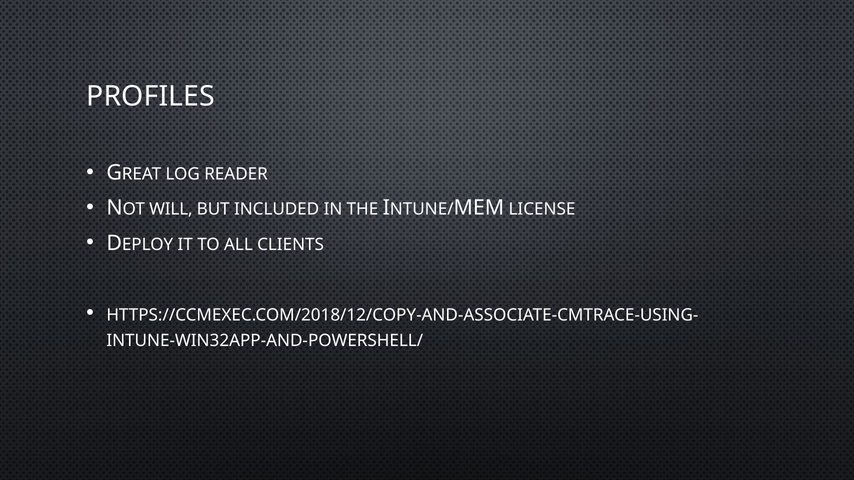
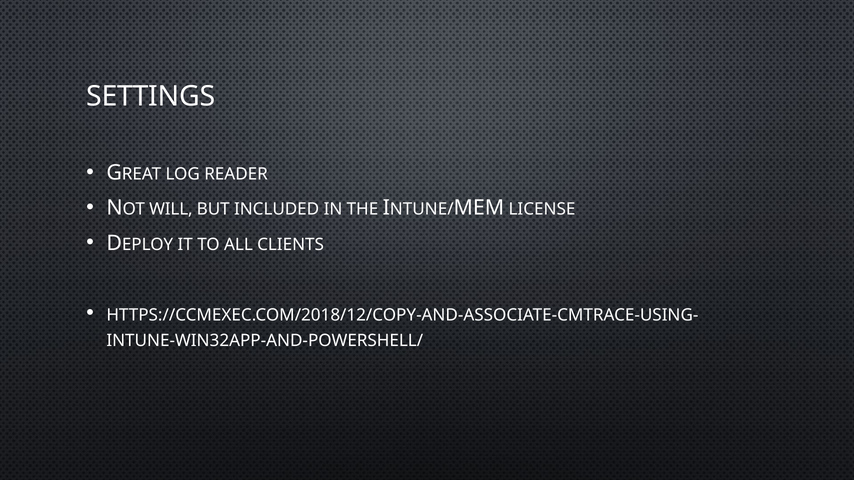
PROFILES: PROFILES -> SETTINGS
